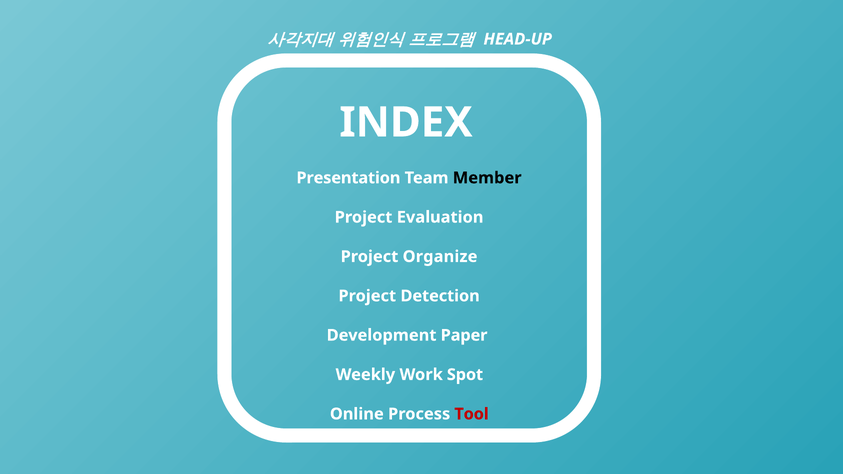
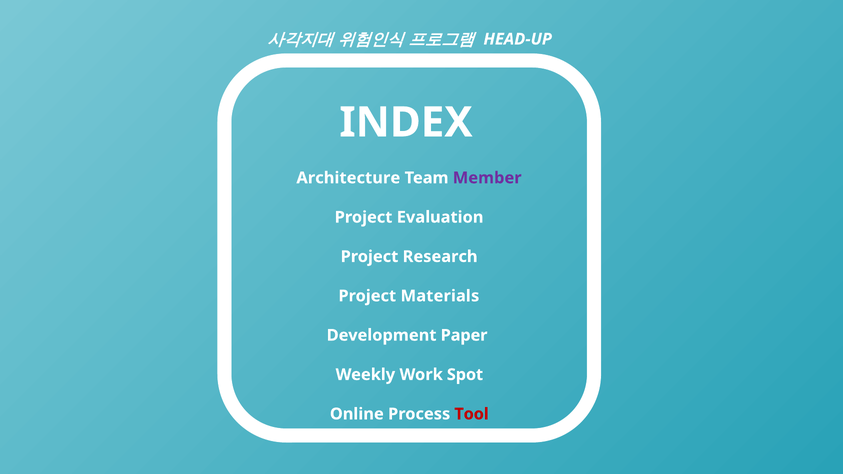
Presentation: Presentation -> Architecture
Member colour: black -> purple
Organize: Organize -> Research
Detection: Detection -> Materials
